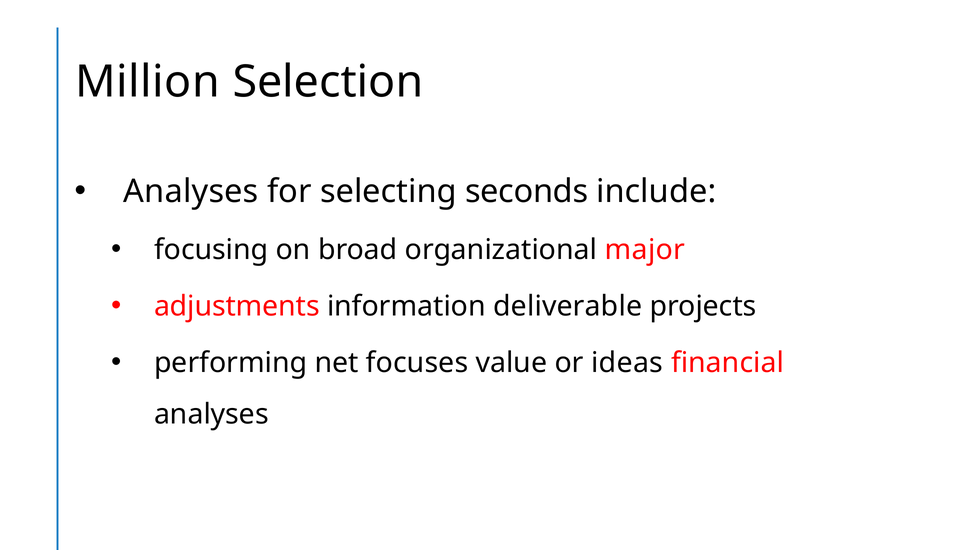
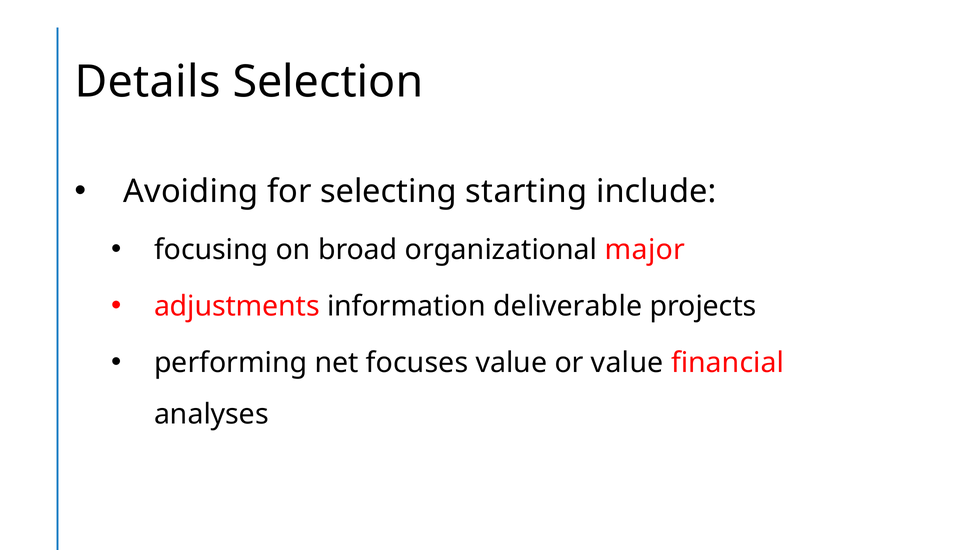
Million: Million -> Details
Analyses at (191, 192): Analyses -> Avoiding
seconds: seconds -> starting
or ideas: ideas -> value
